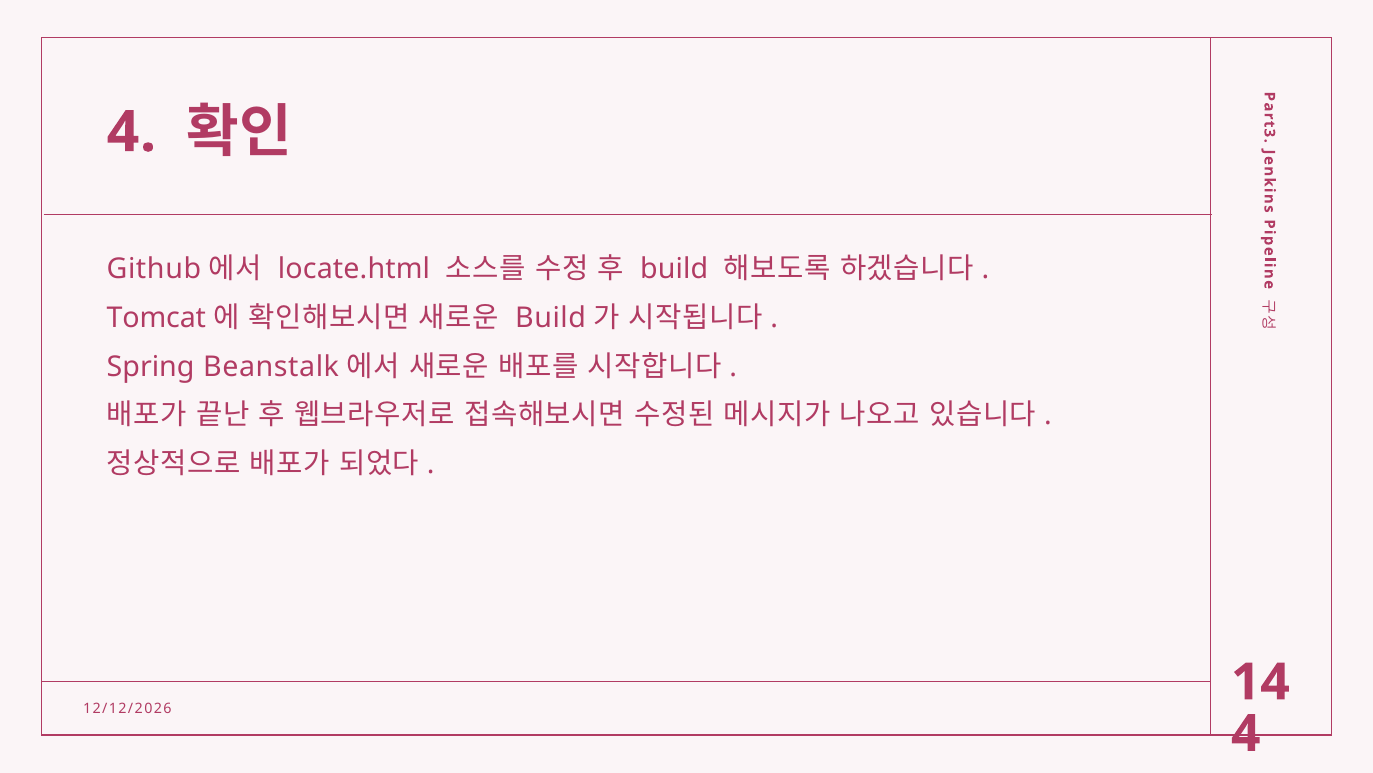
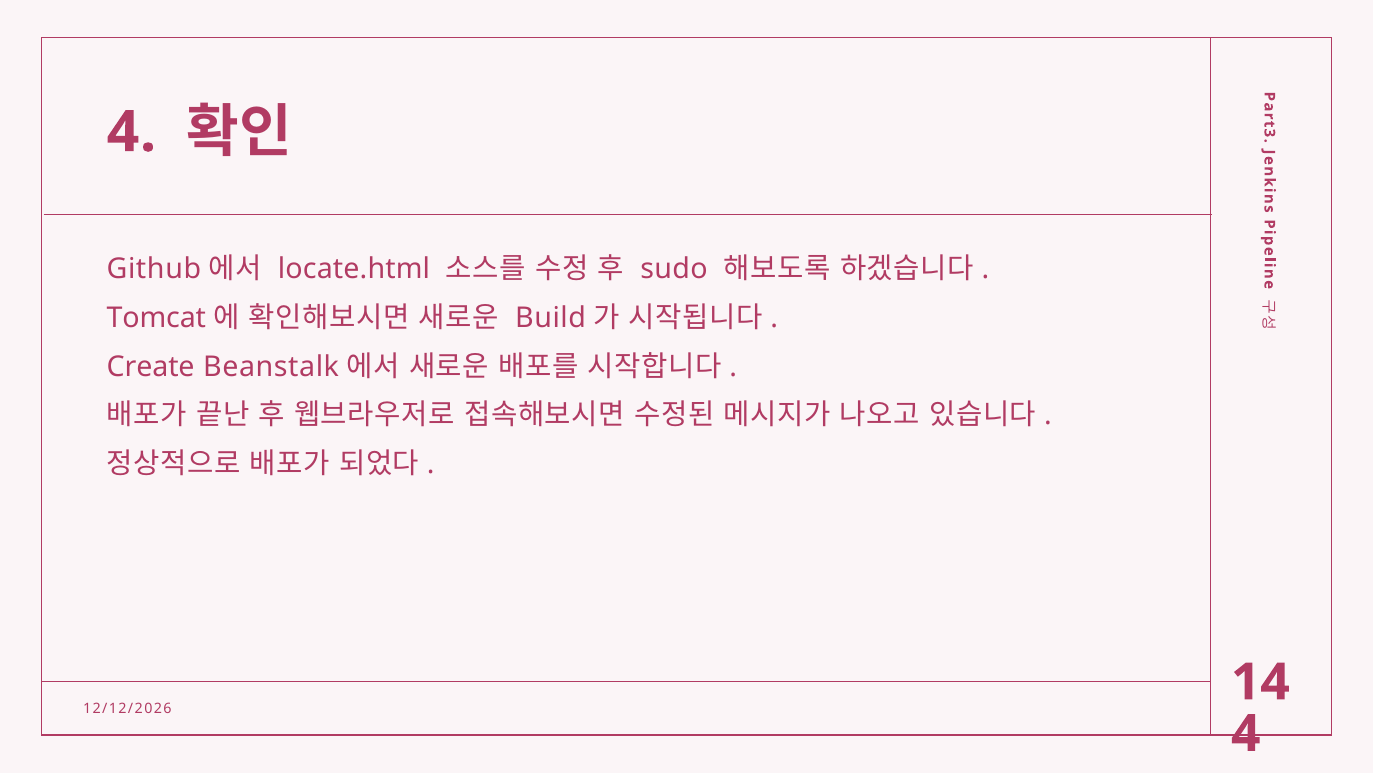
build at (674, 269): build -> sudo
Spring: Spring -> Create
